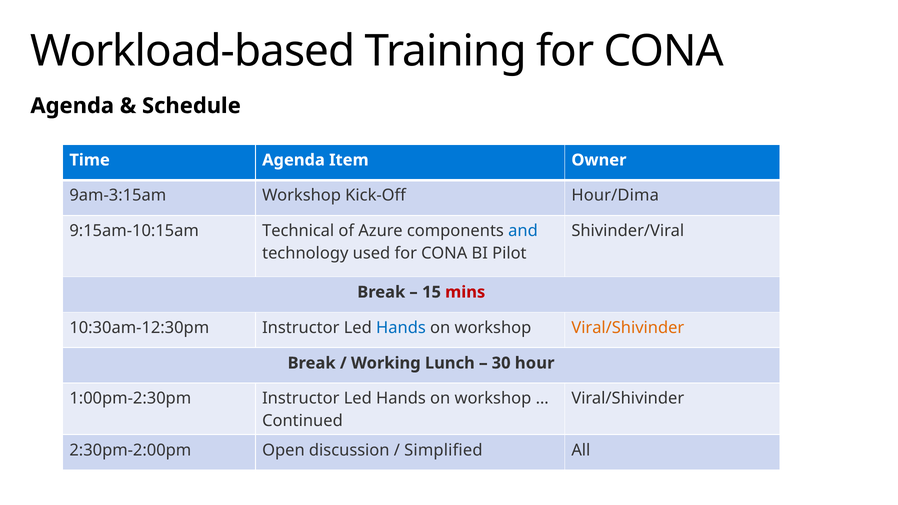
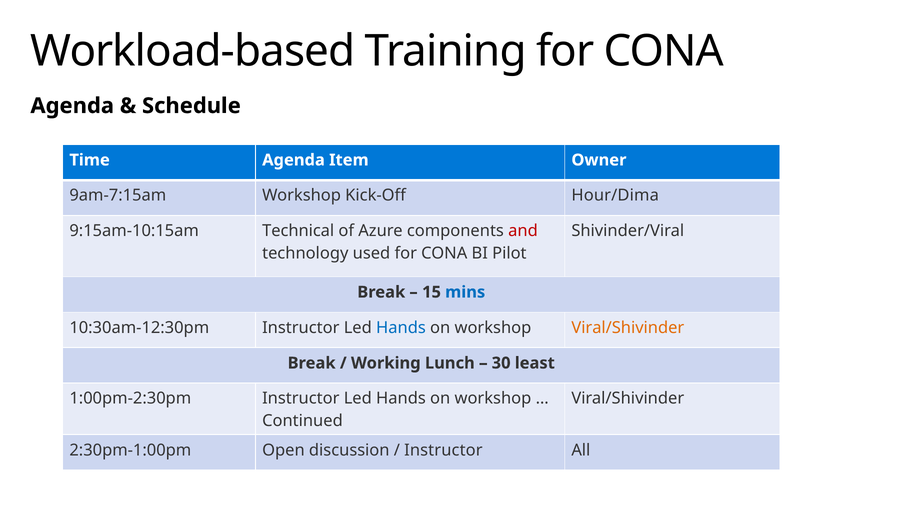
9am-3:15am: 9am-3:15am -> 9am-7:15am
and colour: blue -> red
mins colour: red -> blue
hour: hour -> least
2:30pm-2:00pm: 2:30pm-2:00pm -> 2:30pm-1:00pm
Simplified at (443, 450): Simplified -> Instructor
